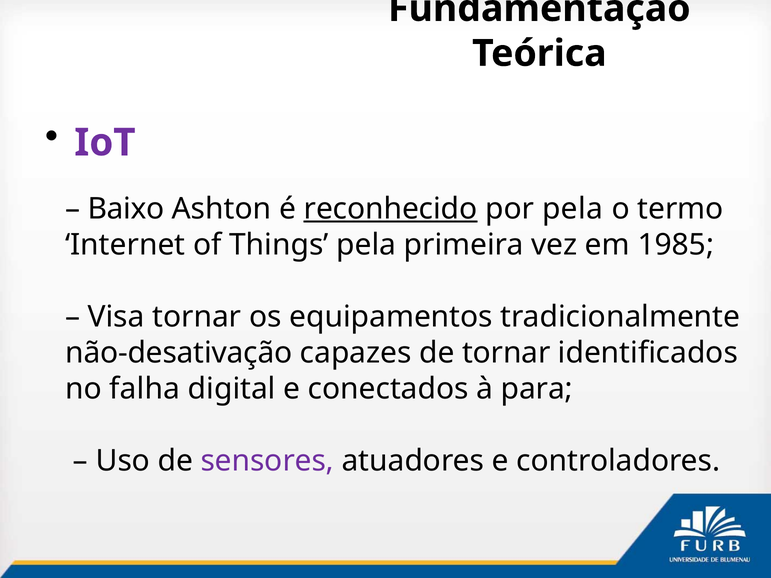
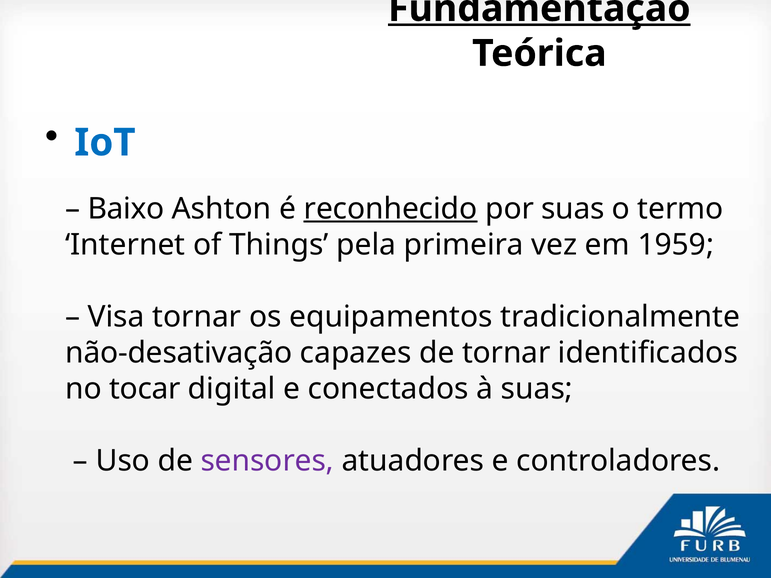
Fundamentação underline: none -> present
IoT colour: purple -> blue
por pela: pela -> suas
1985: 1985 -> 1959
falha: falha -> tocar
à para: para -> suas
